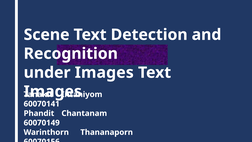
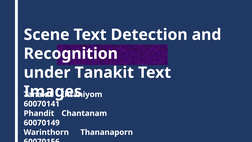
under Images: Images -> Tanakit
